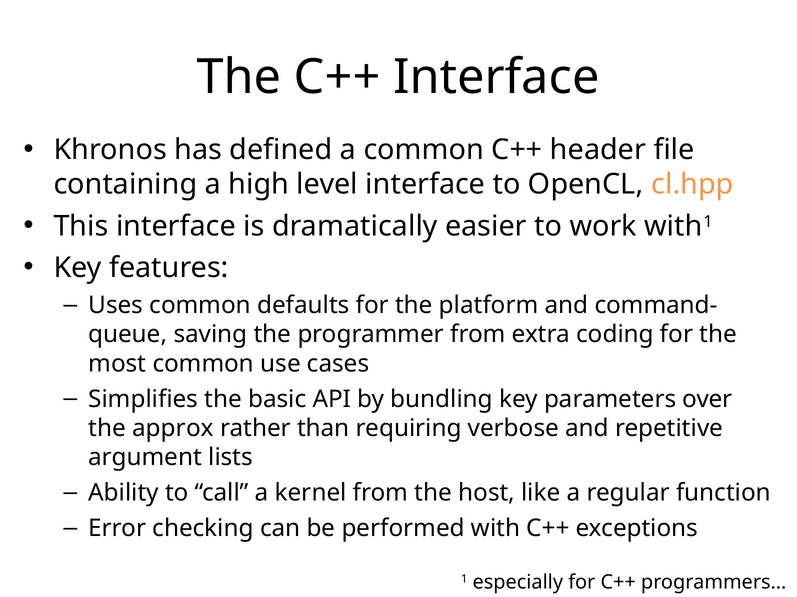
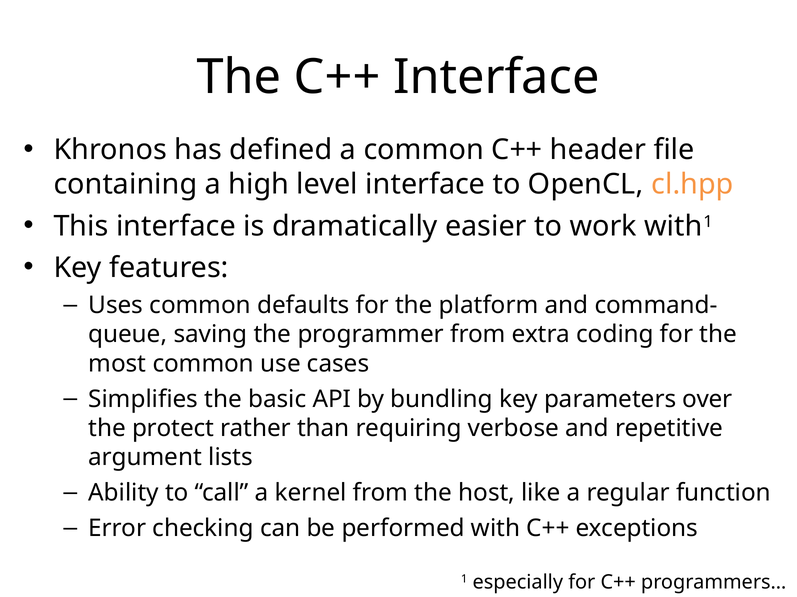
approx: approx -> protect
